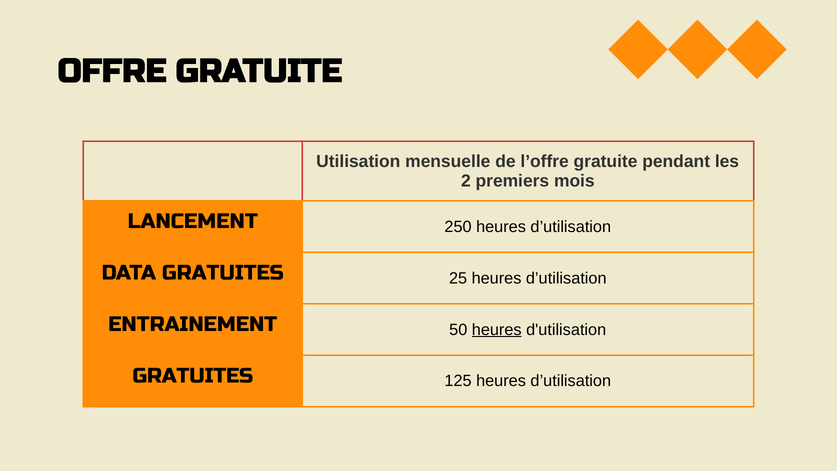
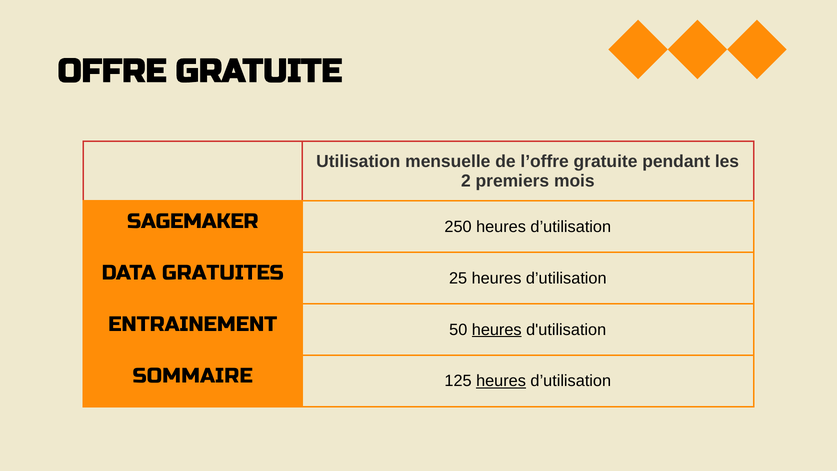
LANCEMENT: LANCEMENT -> SAGEMAKER
GRATUITES at (193, 376): GRATUITES -> SOMMAIRE
heures at (501, 381) underline: none -> present
